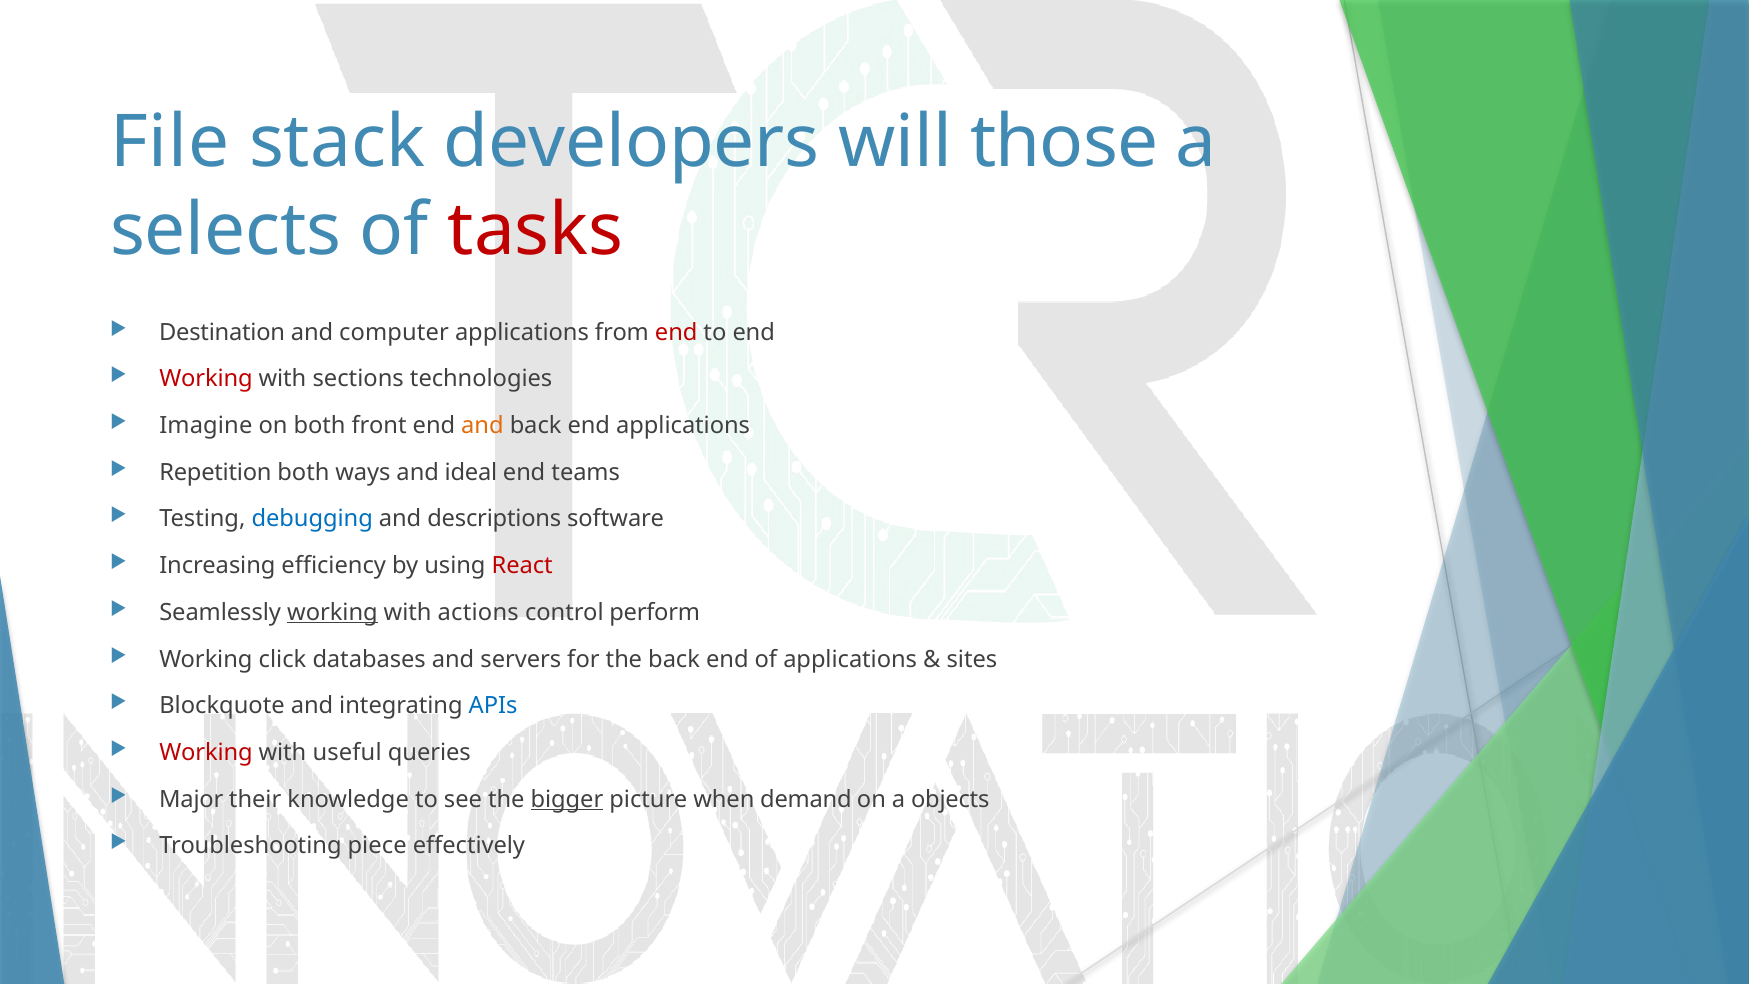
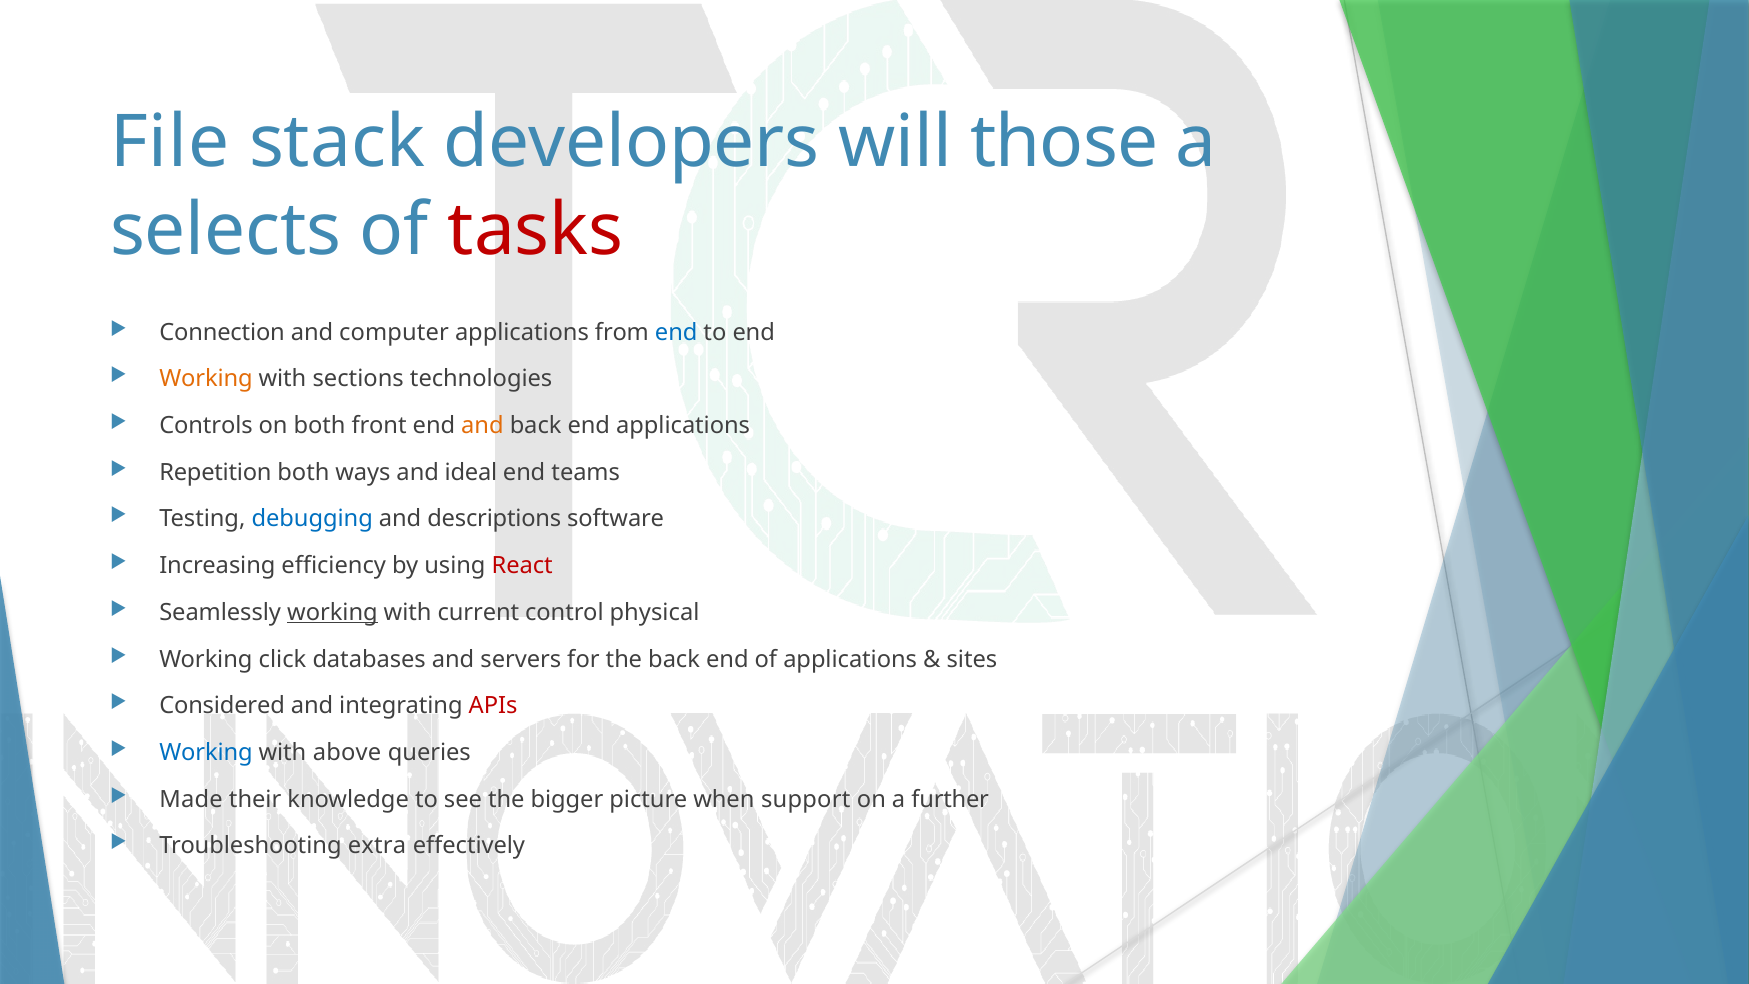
Destination: Destination -> Connection
end at (676, 332) colour: red -> blue
Working at (206, 379) colour: red -> orange
Imagine: Imagine -> Controls
actions: actions -> current
perform: perform -> physical
Blockquote: Blockquote -> Considered
APIs colour: blue -> red
Working at (206, 752) colour: red -> blue
useful: useful -> above
Major: Major -> Made
bigger underline: present -> none
demand: demand -> support
objects: objects -> further
piece: piece -> extra
